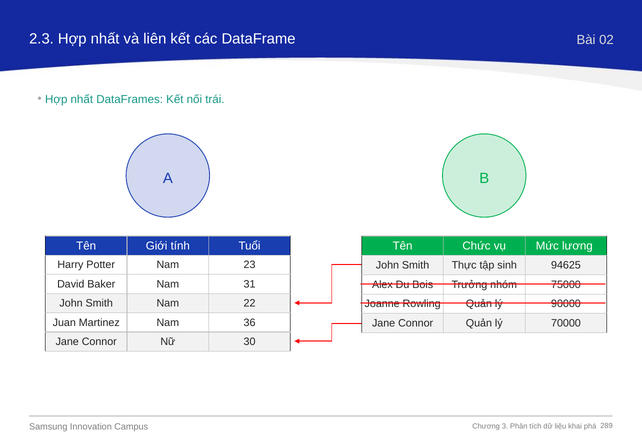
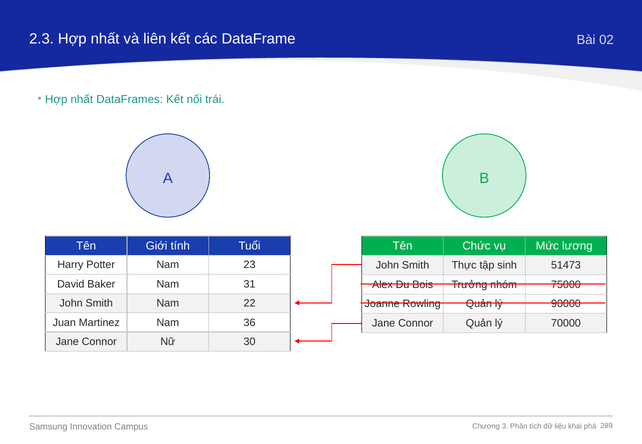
94625: 94625 -> 51473
